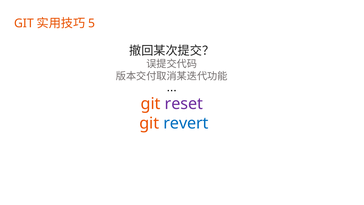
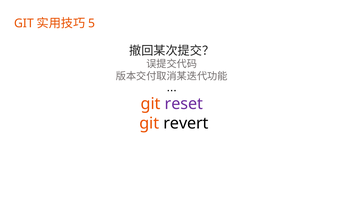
revert colour: blue -> black
